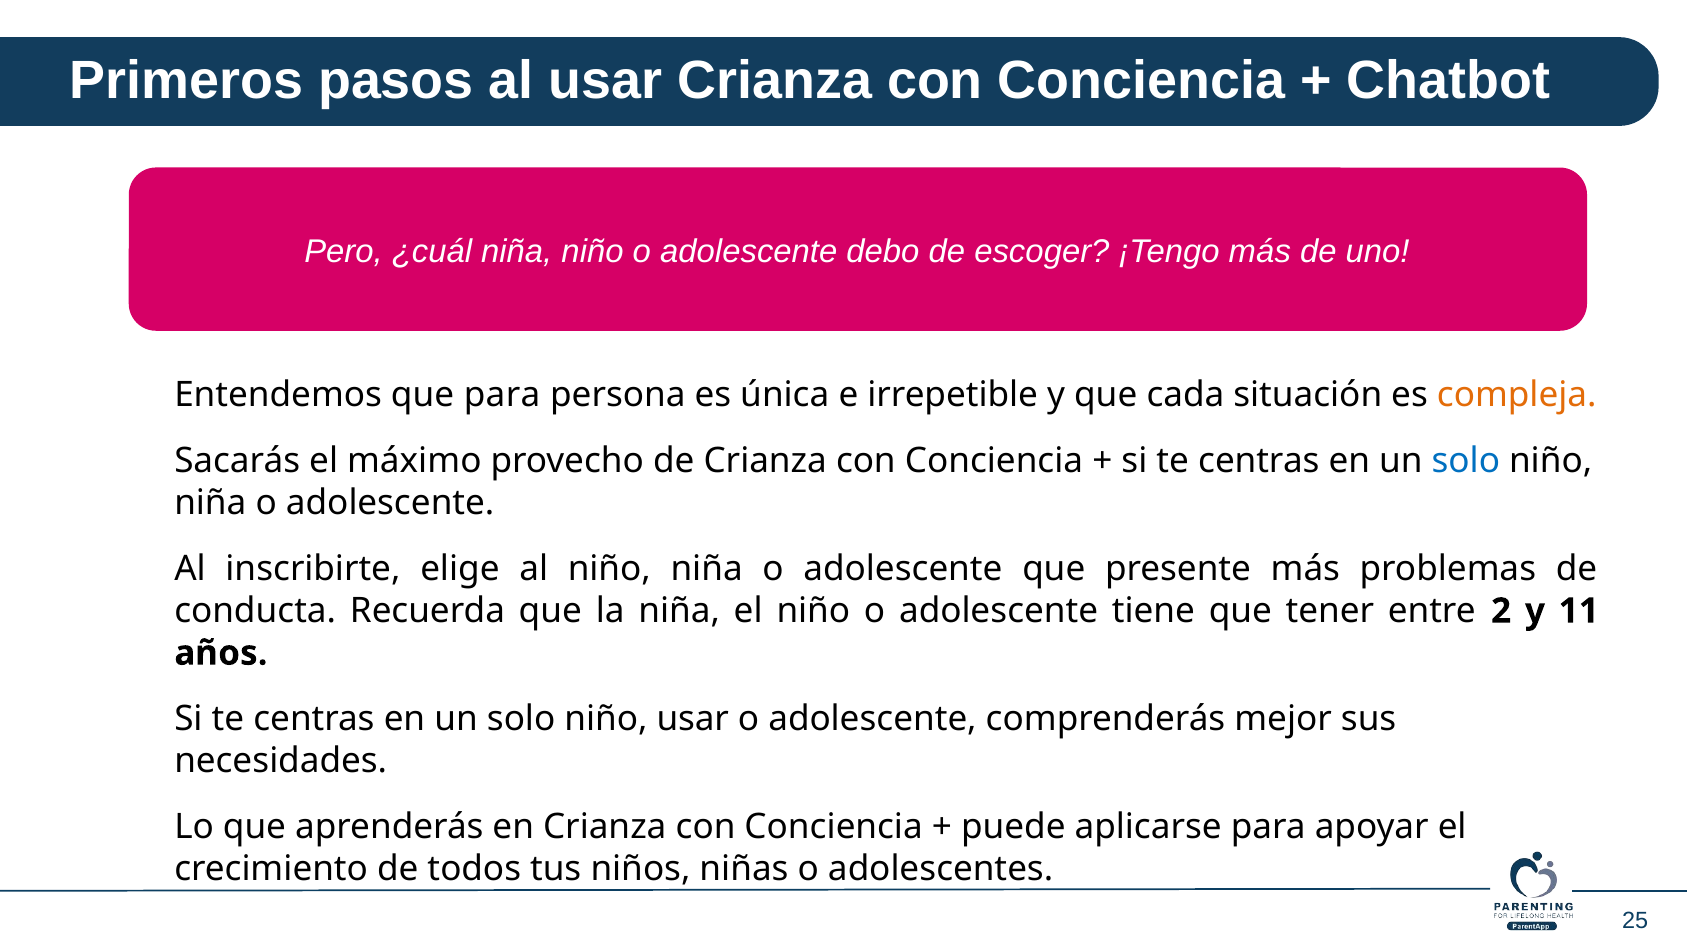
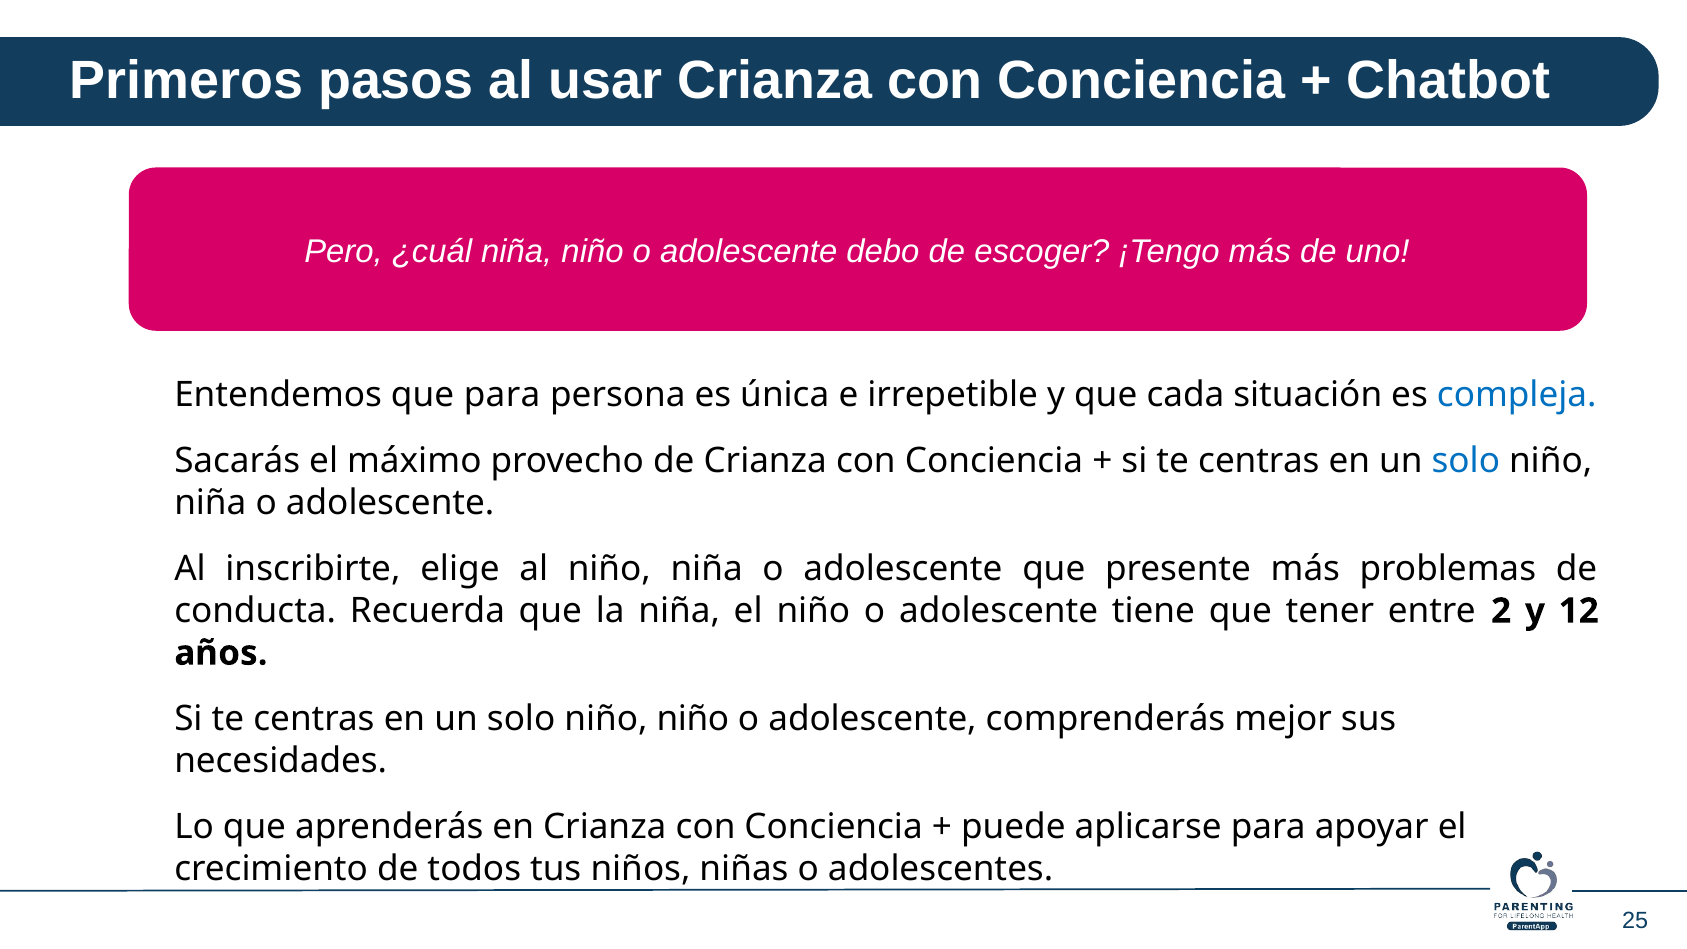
compleja colour: orange -> blue
11: 11 -> 12
niño usar: usar -> niño
